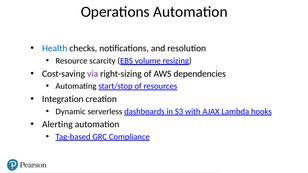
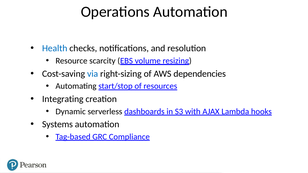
via colour: purple -> blue
Integration: Integration -> Integrating
Alerting: Alerting -> Systems
